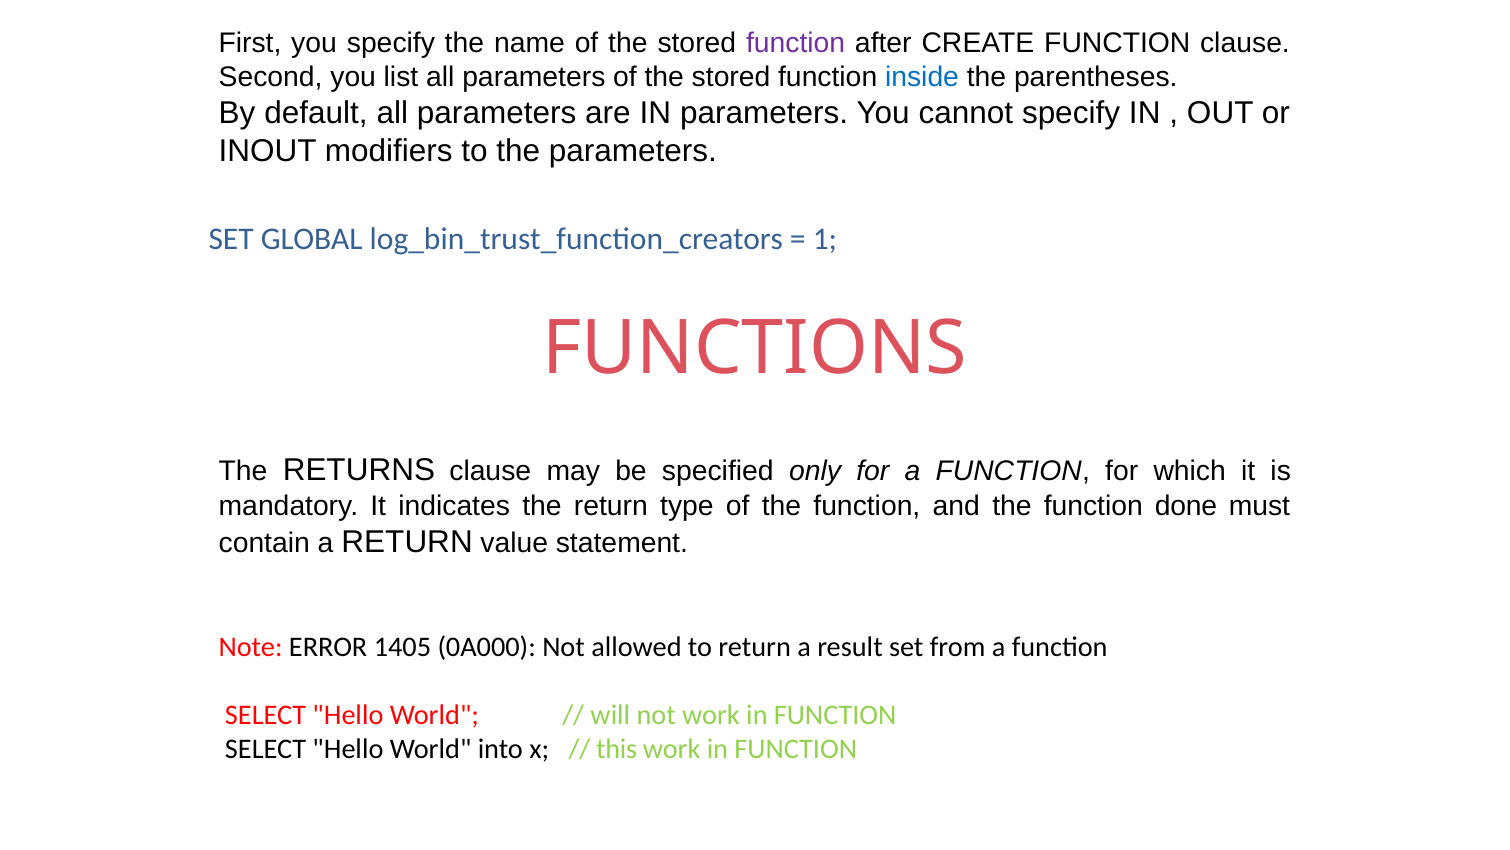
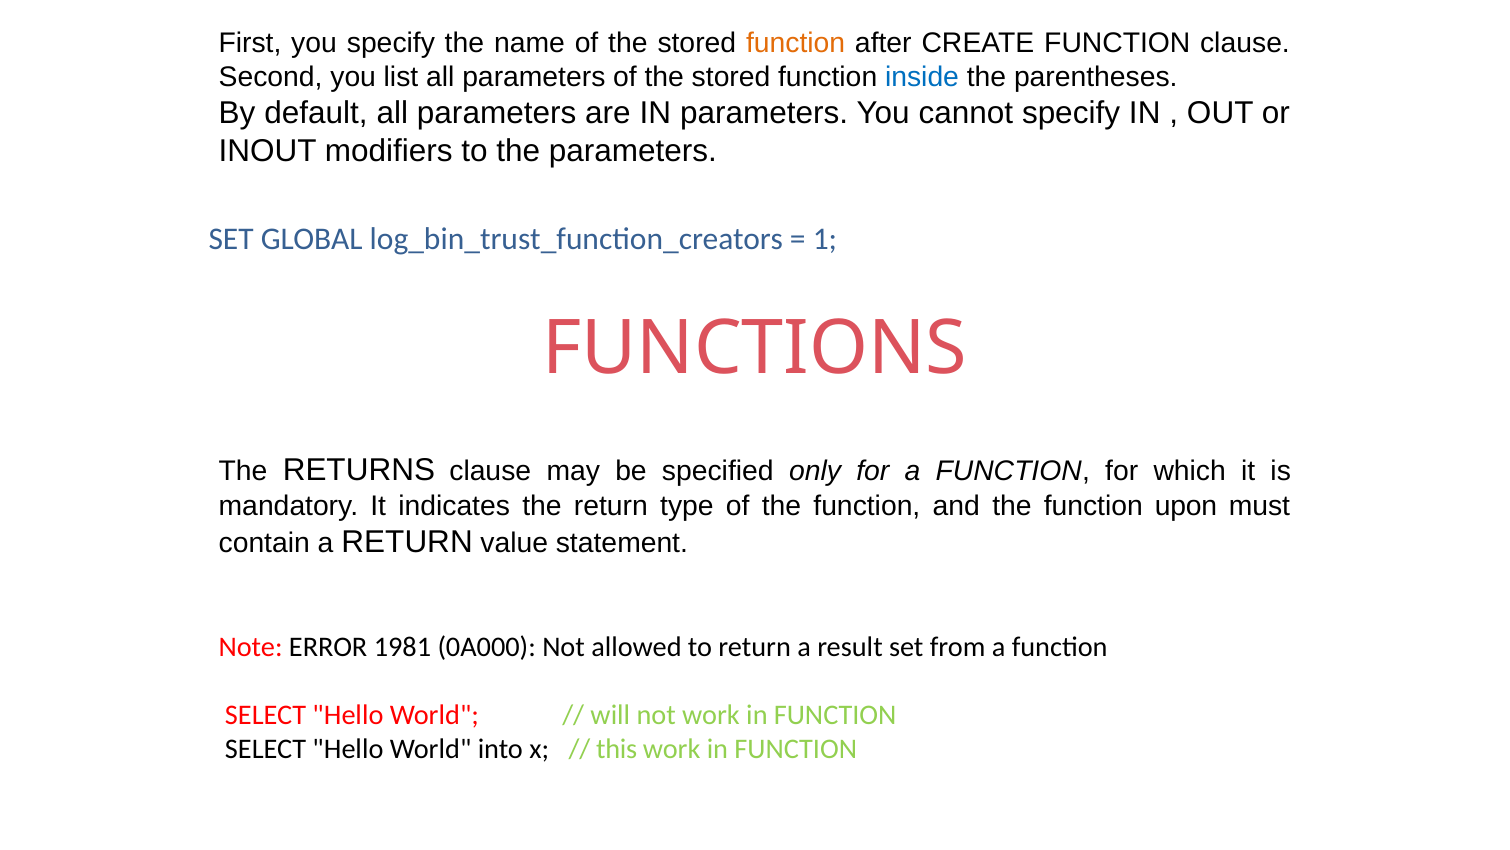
function at (796, 43) colour: purple -> orange
done: done -> upon
1405: 1405 -> 1981
